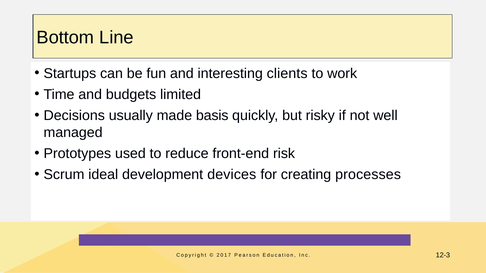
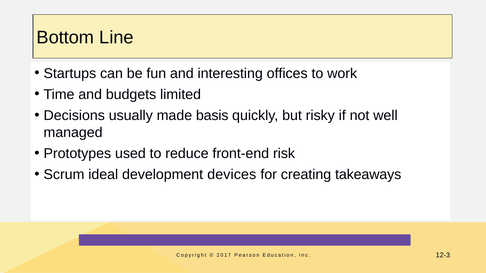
clients: clients -> offices
processes: processes -> takeaways
